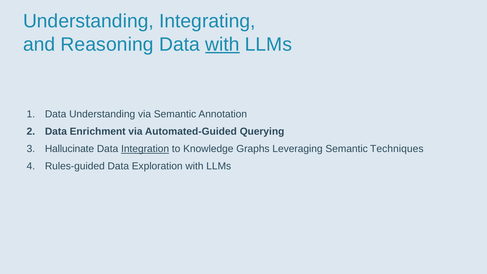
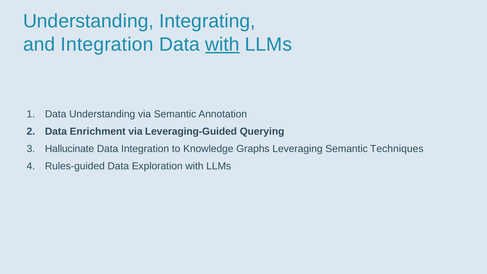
and Reasoning: Reasoning -> Integration
Automated-Guided: Automated-Guided -> Leveraging-Guided
Integration at (145, 149) underline: present -> none
